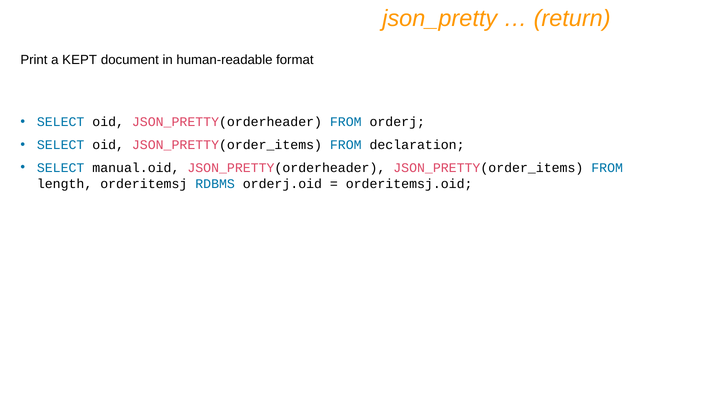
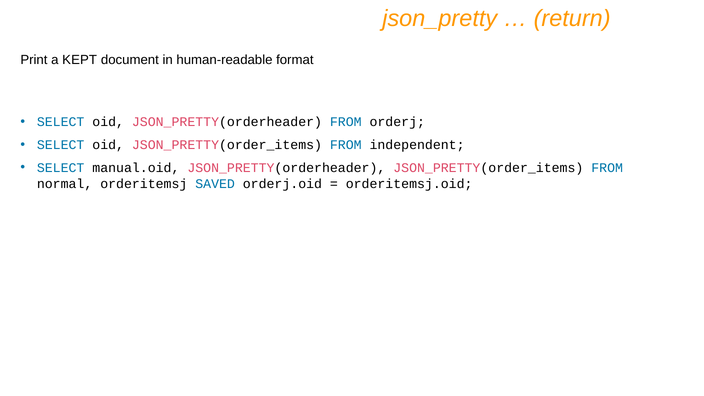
declaration: declaration -> independent
length: length -> normal
RDBMS: RDBMS -> SAVED
